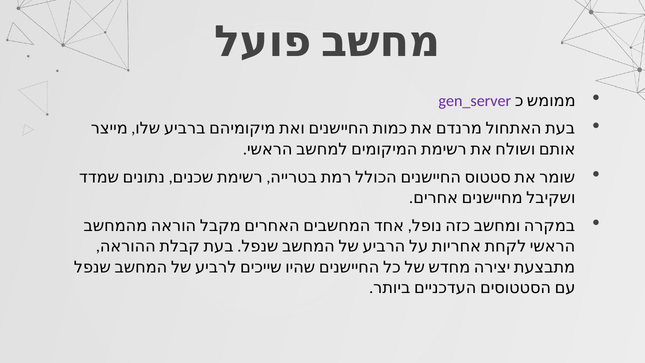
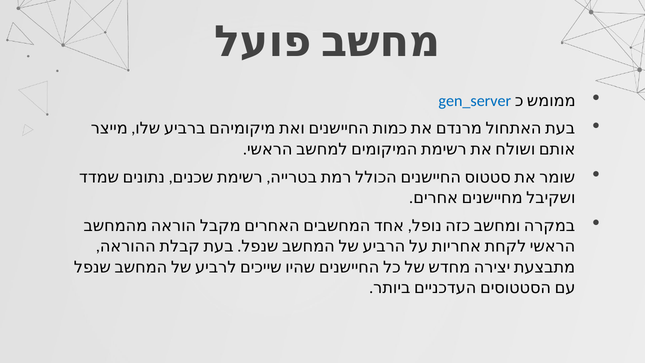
gen_server colour: purple -> blue
